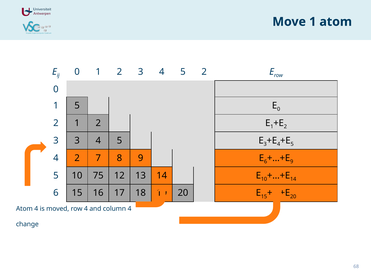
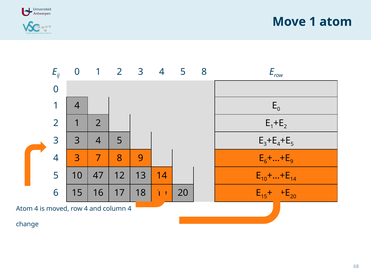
5 2: 2 -> 8
1 5: 5 -> 4
4 2: 2 -> 3
75: 75 -> 47
